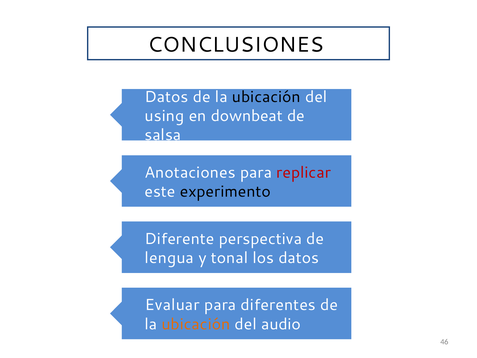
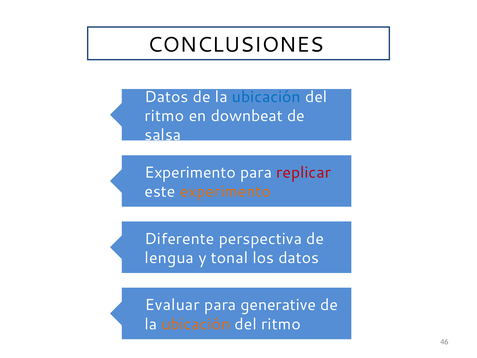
ubicación at (266, 97) colour: black -> blue
using at (164, 116): using -> ritmo
Anotaciones at (190, 172): Anotaciones -> Experimento
experimento at (225, 192) colour: black -> orange
diferentes: diferentes -> generative
audio at (281, 324): audio -> ritmo
